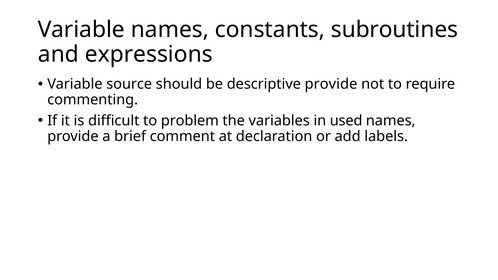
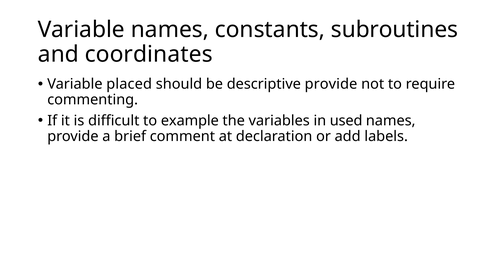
expressions: expressions -> coordinates
source: source -> placed
problem: problem -> example
